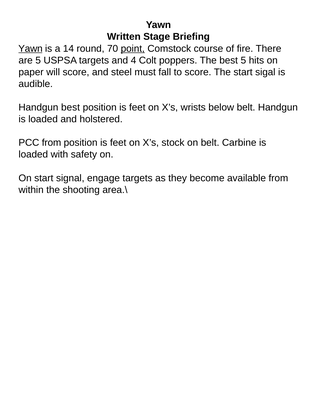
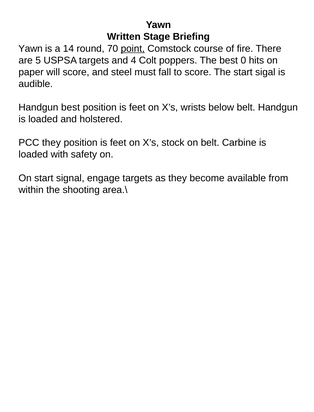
Yawn at (30, 49) underline: present -> none
best 5: 5 -> 0
PCC from: from -> they
